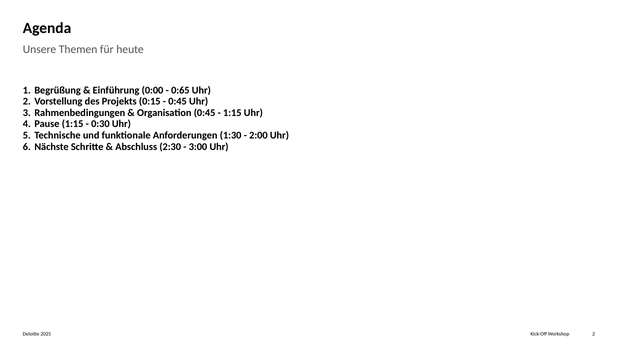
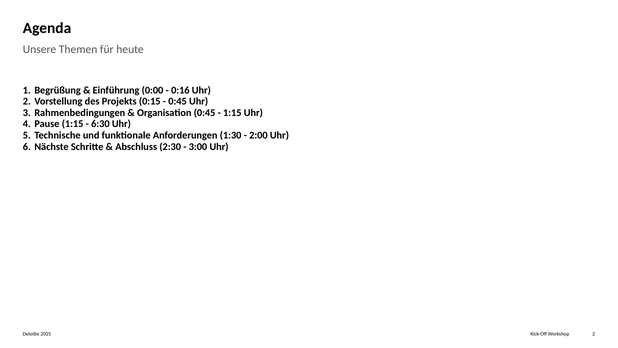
0:65: 0:65 -> 0:16
0:30: 0:30 -> 6:30
